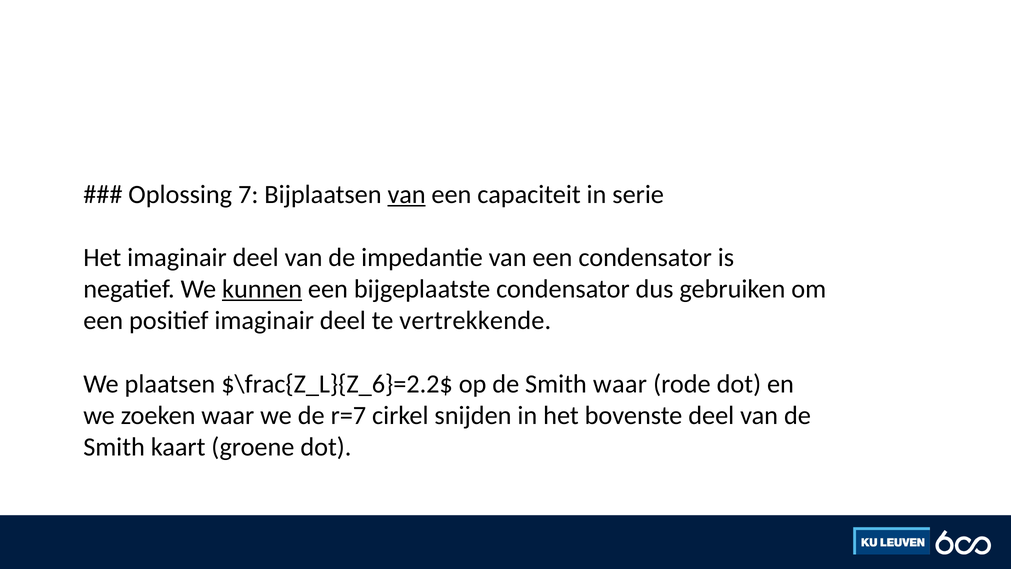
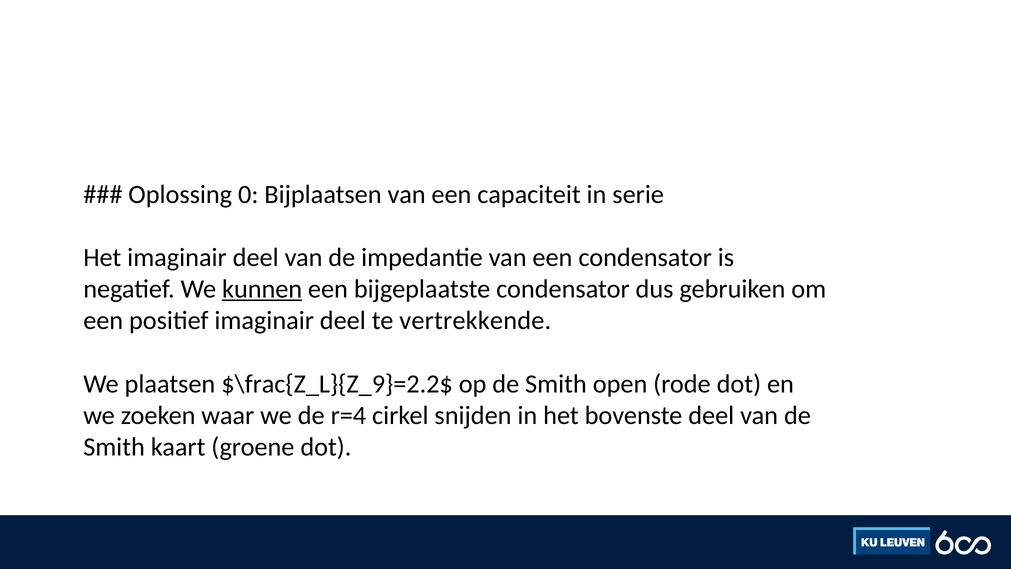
7: 7 -> 0
van at (407, 194) underline: present -> none
$\frac{Z_L}{Z_6}=2.2$: $\frac{Z_L}{Z_6}=2.2$ -> $\frac{Z_L}{Z_9}=2.2$
Smith waar: waar -> open
r=7: r=7 -> r=4
